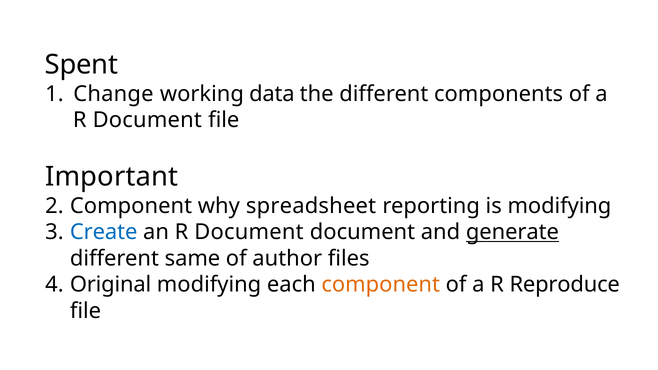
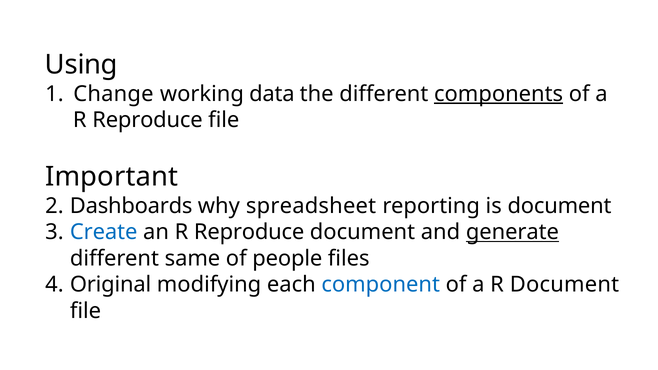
Spent: Spent -> Using
components underline: none -> present
Document at (147, 120): Document -> Reproduce
Component at (131, 206): Component -> Dashboards
is modifying: modifying -> document
an R Document: Document -> Reproduce
author: author -> people
component at (381, 285) colour: orange -> blue
R Reproduce: Reproduce -> Document
